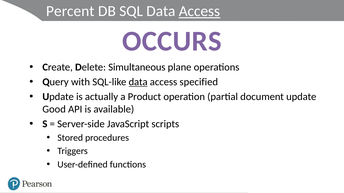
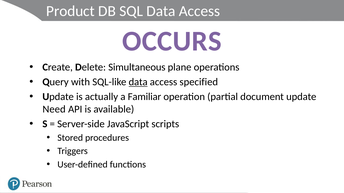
Percent: Percent -> Product
Access at (199, 11) underline: present -> none
Product: Product -> Familiar
Good: Good -> Need
